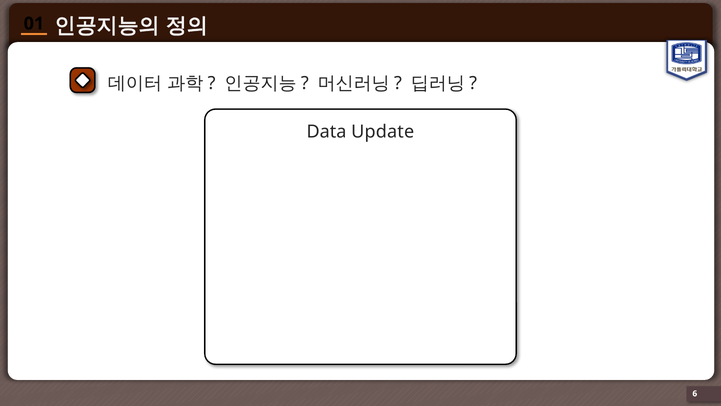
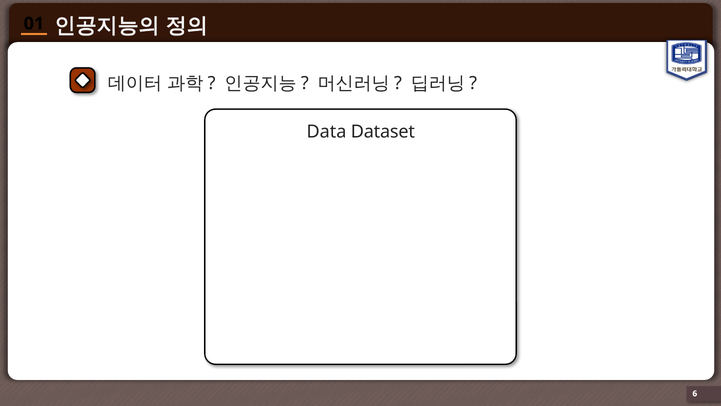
Update: Update -> Dataset
